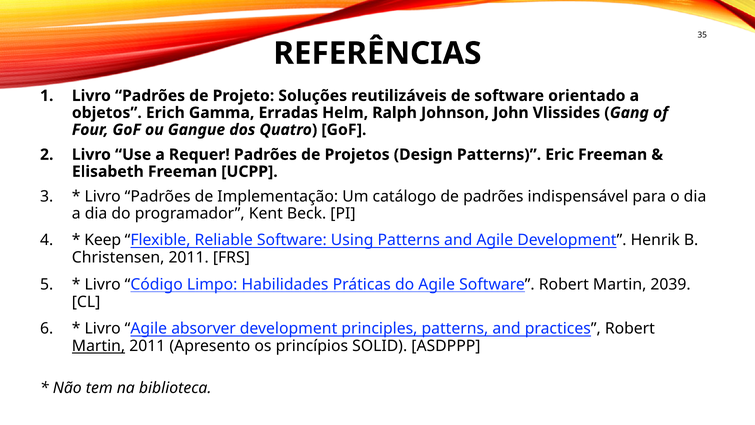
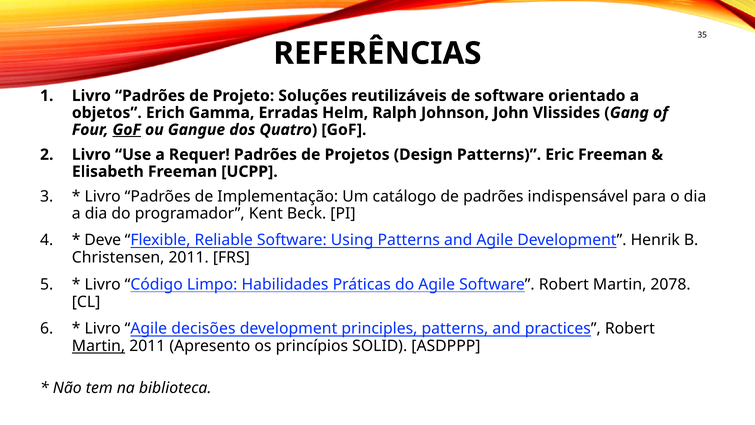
GoF at (127, 130) underline: none -> present
Keep: Keep -> Deve
2039: 2039 -> 2078
absorver: absorver -> decisões
